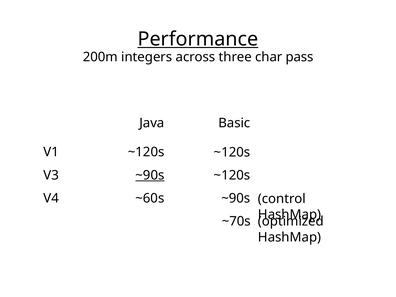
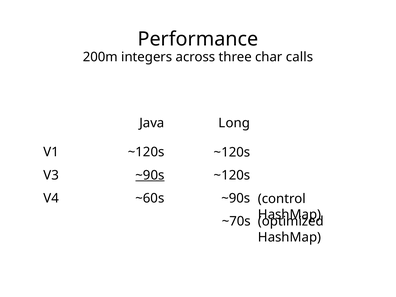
Performance underline: present -> none
pass: pass -> calls
Basic: Basic -> Long
